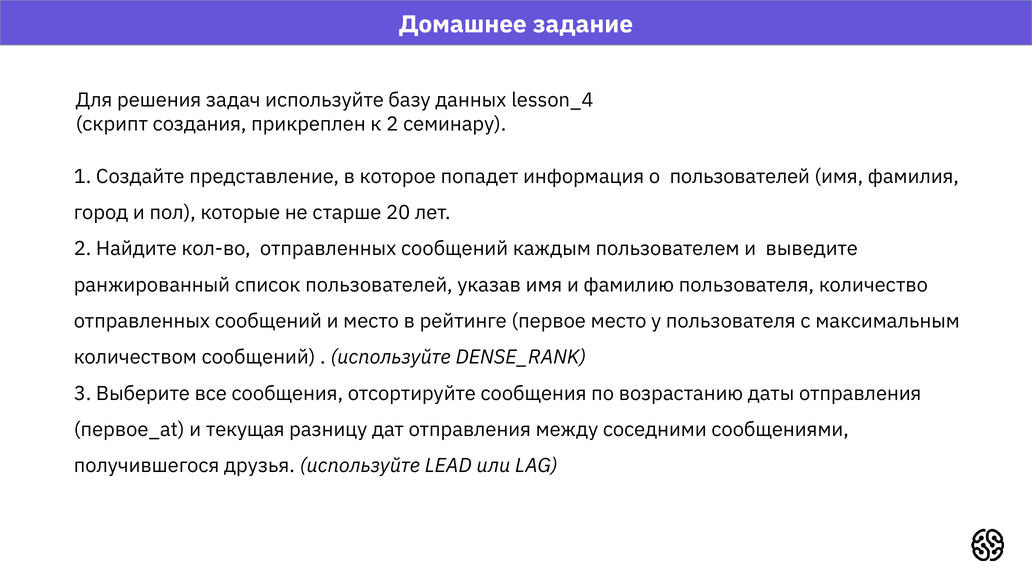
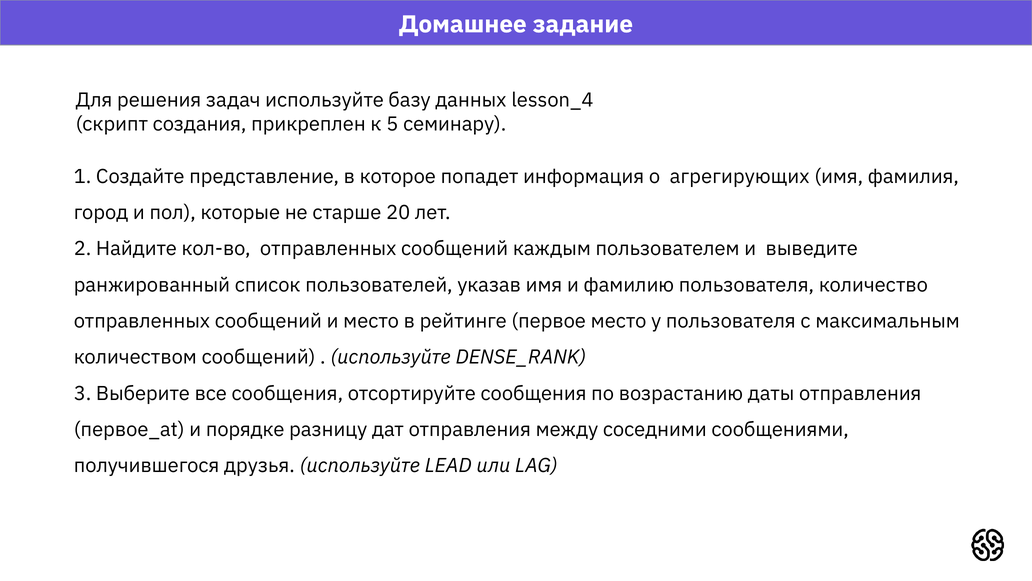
к 2: 2 -> 5
о пользователей: пользователей -> агрегирующих
текущая: текущая -> порядке
